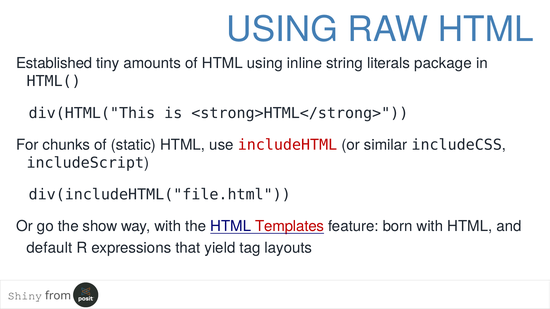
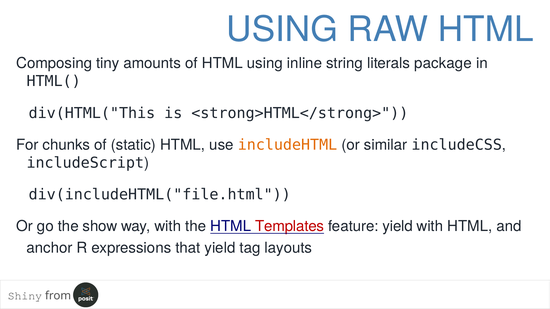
Established: Established -> Composing
includeHTML colour: red -> orange
feature born: born -> yield
default: default -> anchor
